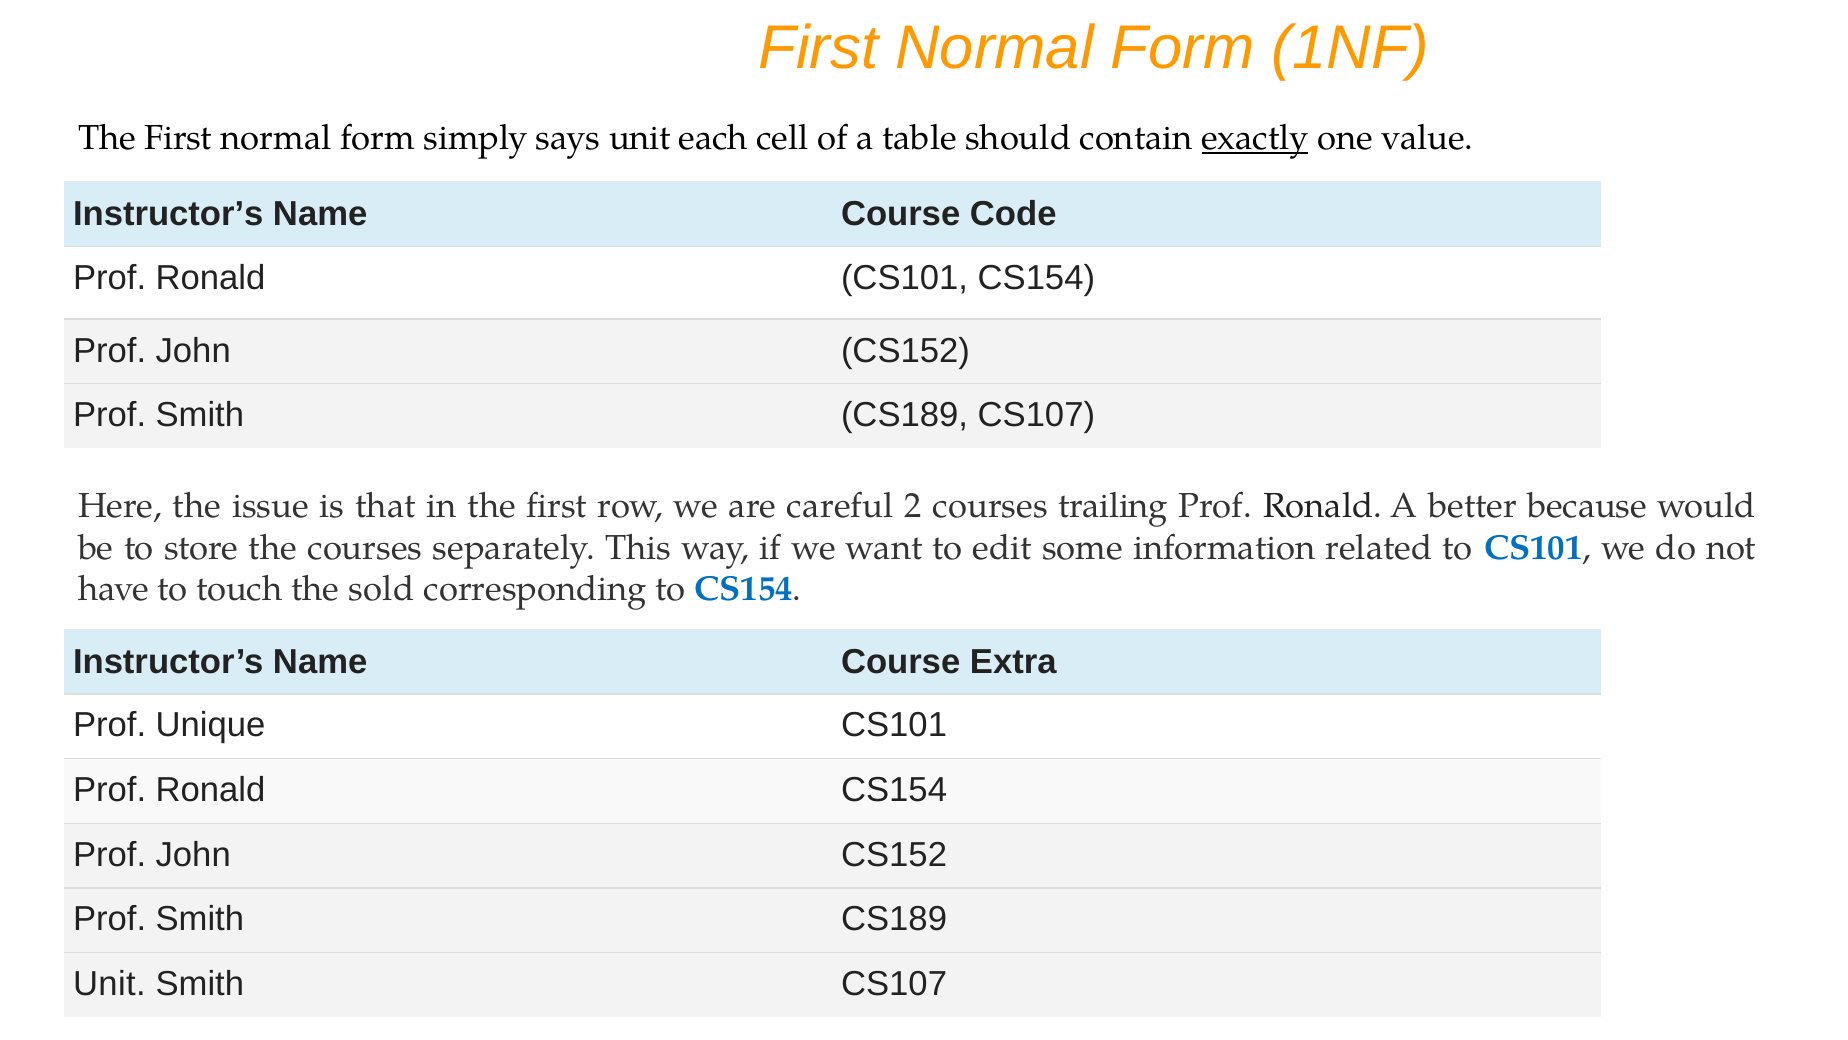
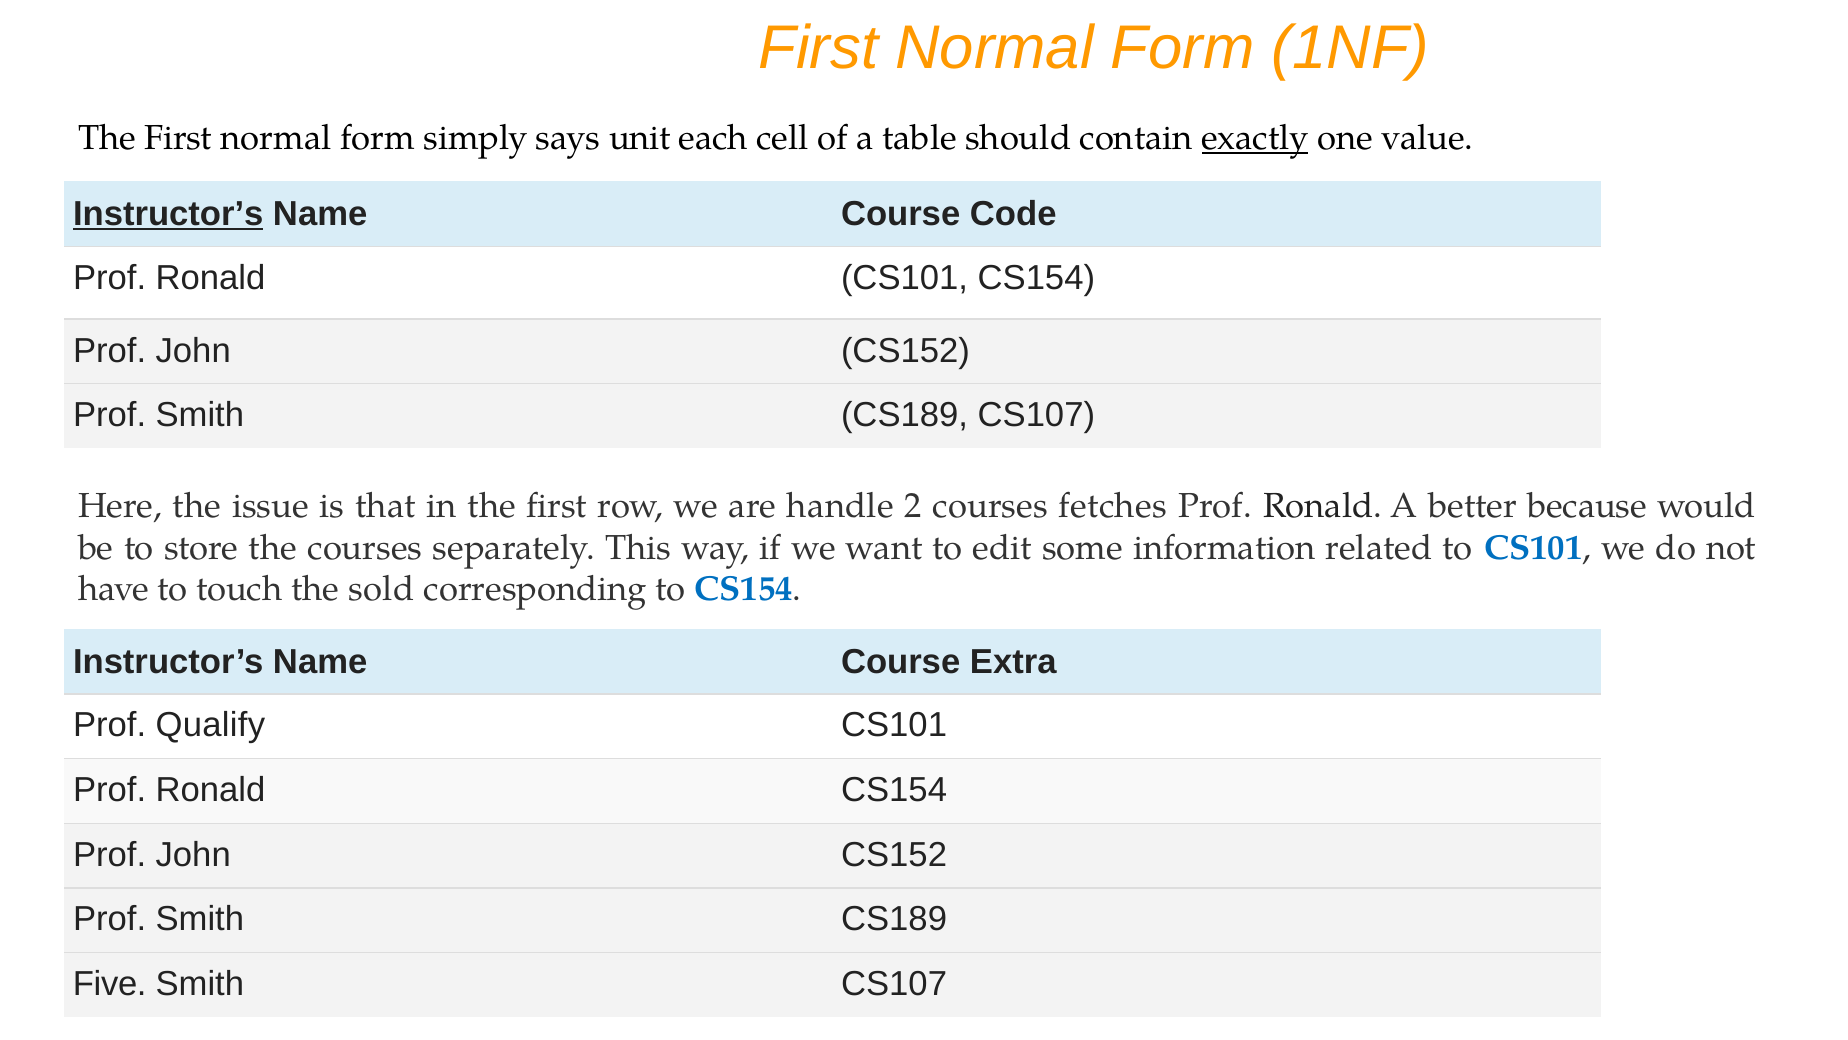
Instructor’s at (168, 214) underline: none -> present
careful: careful -> handle
trailing: trailing -> fetches
Unique: Unique -> Qualify
Unit at (109, 984): Unit -> Five
